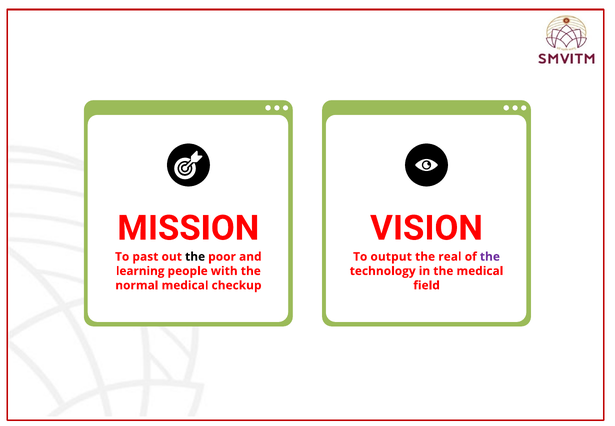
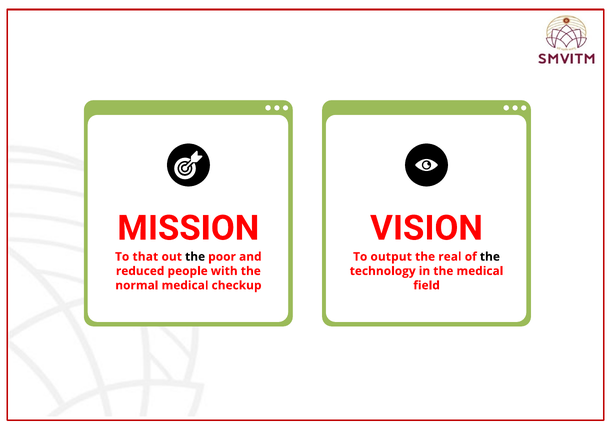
past: past -> that
the at (490, 257) colour: purple -> black
learning: learning -> reduced
